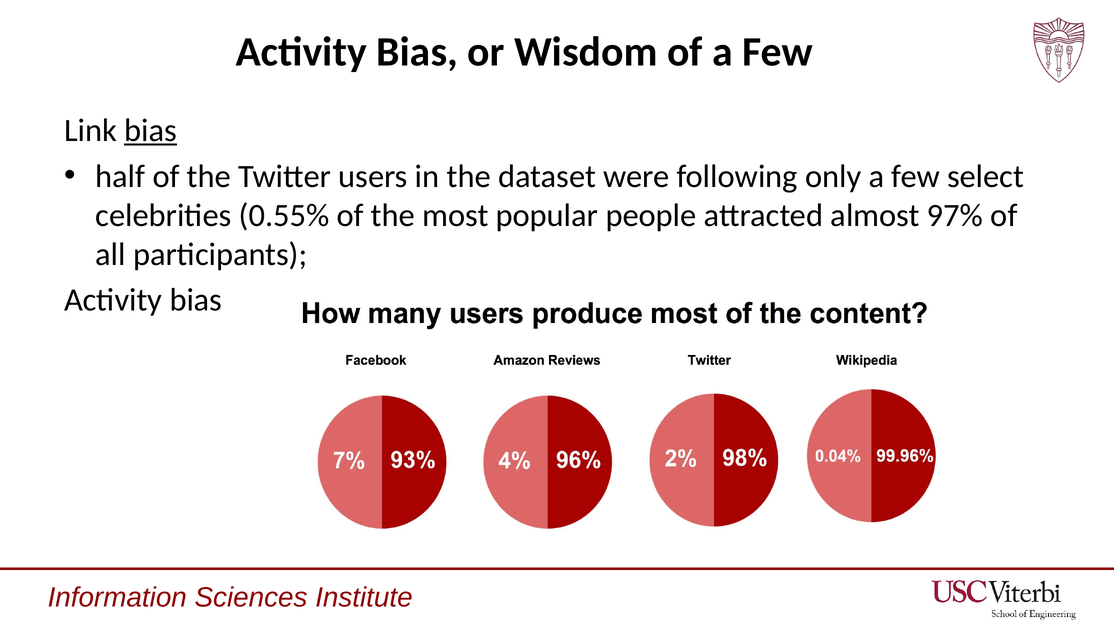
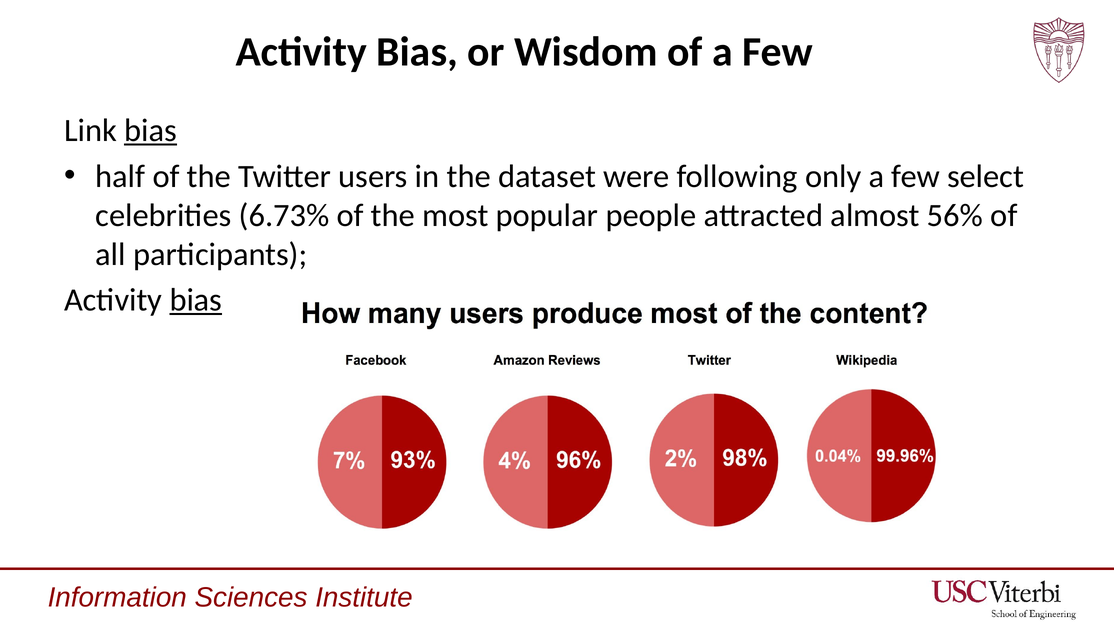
0.55%: 0.55% -> 6.73%
97%: 97% -> 56%
bias at (196, 300) underline: none -> present
